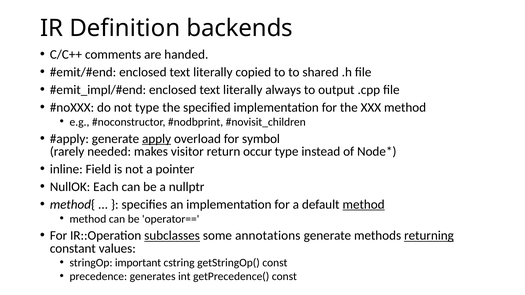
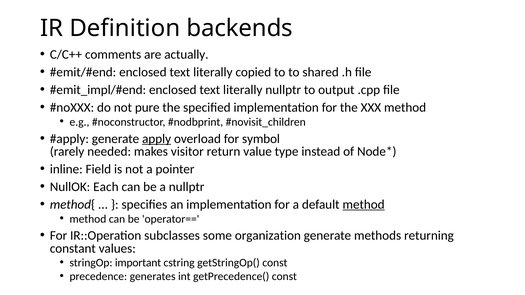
handed: handed -> actually
literally always: always -> nullptr
not type: type -> pure
occur: occur -> value
subclasses underline: present -> none
annotations: annotations -> organization
returning underline: present -> none
